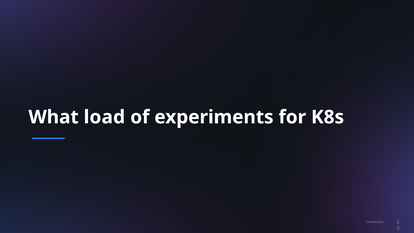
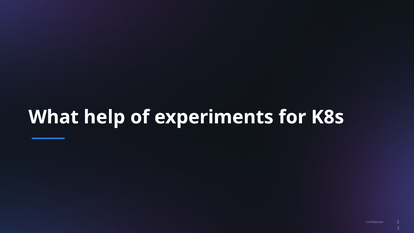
load: load -> help
